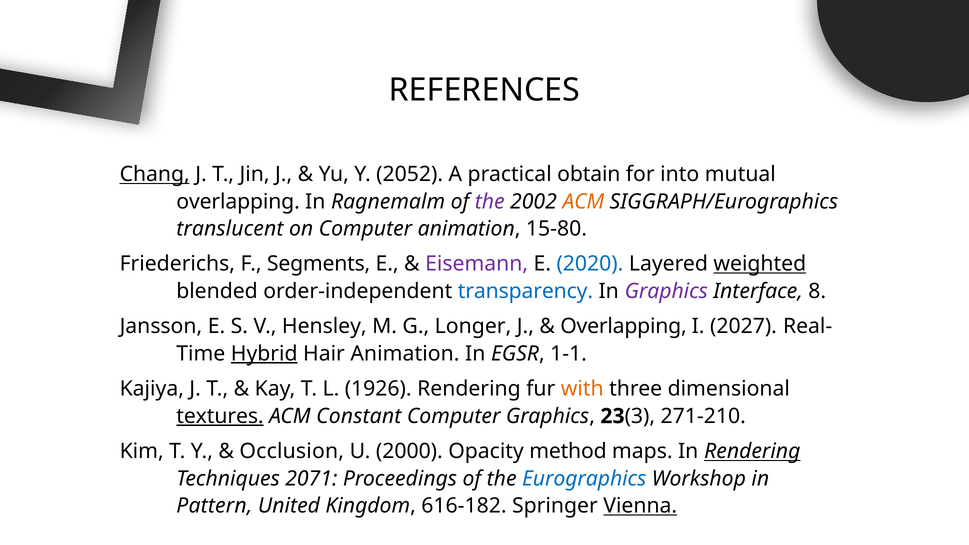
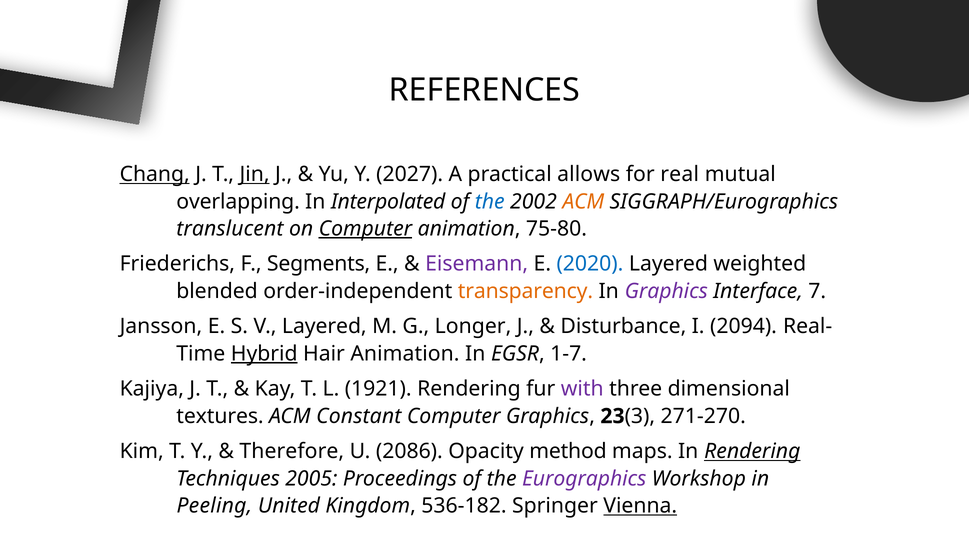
Jin underline: none -> present
2052: 2052 -> 2027
obtain: obtain -> allows
into: into -> real
Ragnemalm: Ragnemalm -> Interpolated
the at (490, 202) colour: purple -> blue
Computer at (365, 229) underline: none -> present
15-80: 15-80 -> 75-80
weighted underline: present -> none
transparency colour: blue -> orange
8: 8 -> 7
V Hensley: Hensley -> Layered
Overlapping at (623, 327): Overlapping -> Disturbance
2027: 2027 -> 2094
1-1: 1-1 -> 1-7
1926: 1926 -> 1921
with colour: orange -> purple
textures underline: present -> none
271-210: 271-210 -> 271-270
Occlusion: Occlusion -> Therefore
2000: 2000 -> 2086
2071: 2071 -> 2005
Eurographics colour: blue -> purple
Pattern: Pattern -> Peeling
616-182: 616-182 -> 536-182
